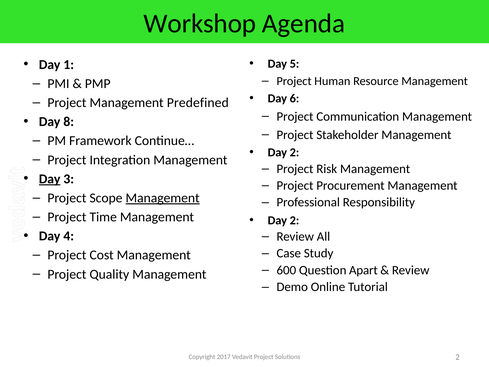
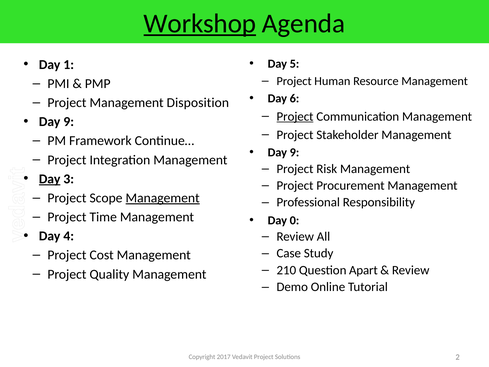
Workshop underline: none -> present
Predefined: Predefined -> Disposition
Project at (295, 116) underline: none -> present
8 at (69, 122): 8 -> 9
2 at (295, 152): 2 -> 9
2 at (295, 220): 2 -> 0
600: 600 -> 210
